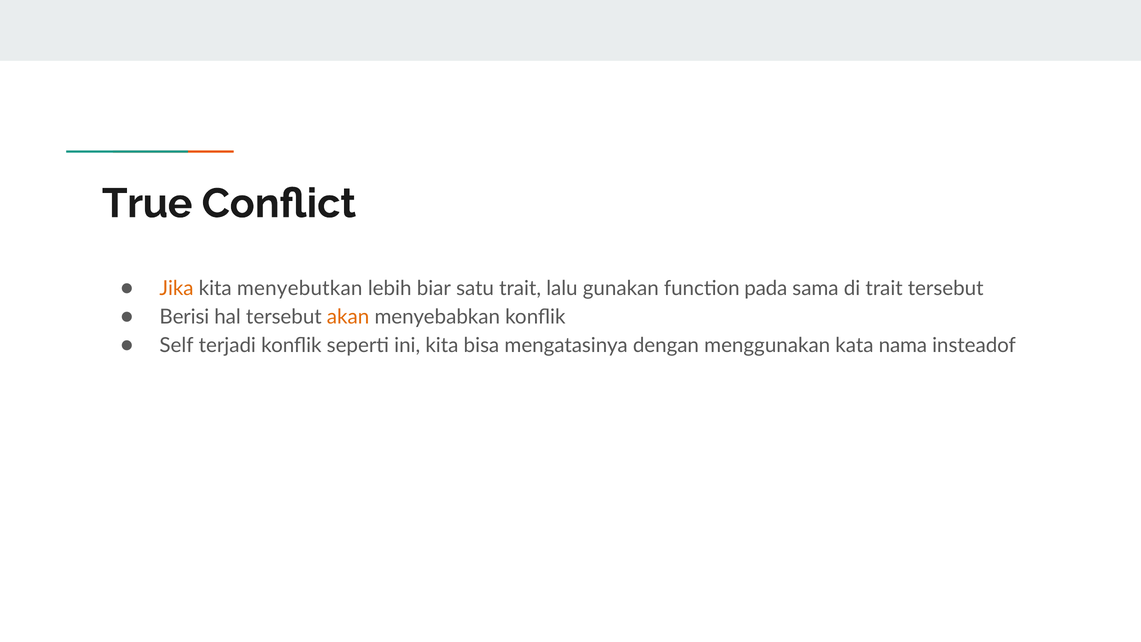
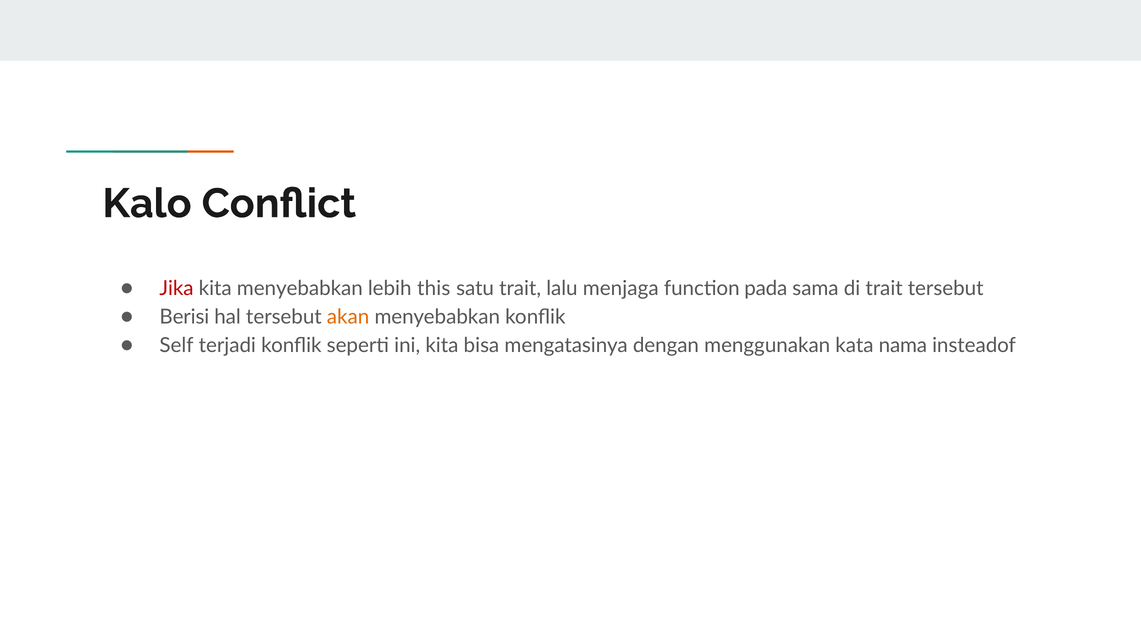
True: True -> Kalo
Jika colour: orange -> red
kita menyebutkan: menyebutkan -> menyebabkan
biar: biar -> this
gunakan: gunakan -> menjaga
